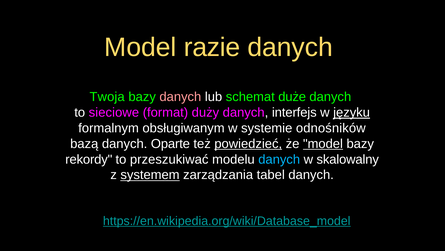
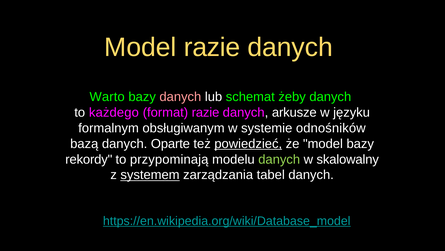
Twoja: Twoja -> Warto
duże: duże -> żeby
sieciowe: sieciowe -> każdego
format duży: duży -> razie
interfejs: interfejs -> arkusze
języku underline: present -> none
model at (323, 143) underline: present -> none
przeszukiwać: przeszukiwać -> przypominają
danych at (279, 159) colour: light blue -> light green
